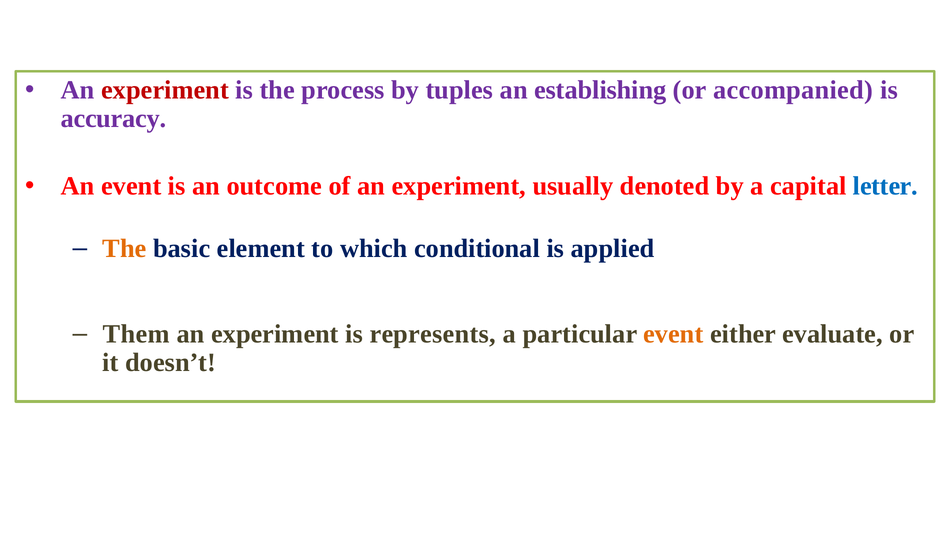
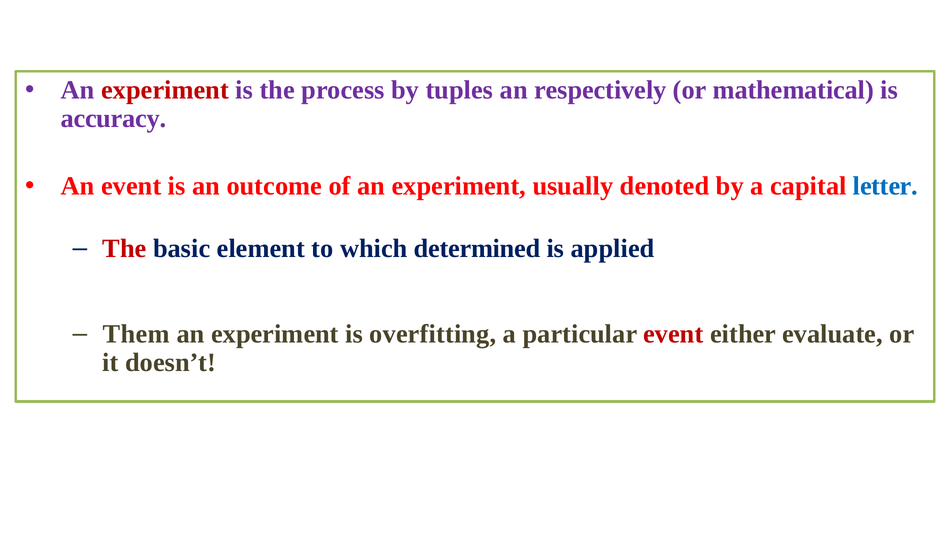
establishing: establishing -> respectively
accompanied: accompanied -> mathematical
The at (124, 249) colour: orange -> red
conditional: conditional -> determined
represents: represents -> overfitting
event at (673, 334) colour: orange -> red
